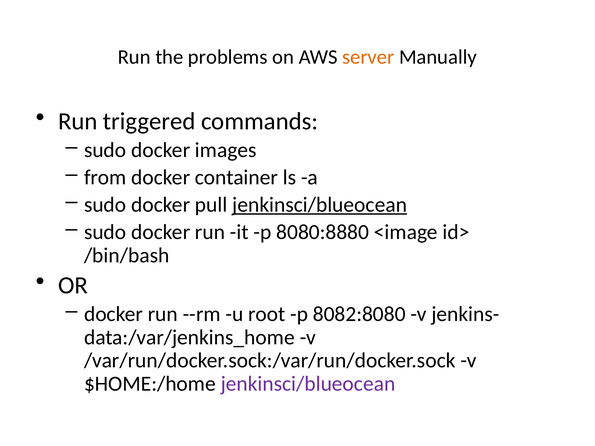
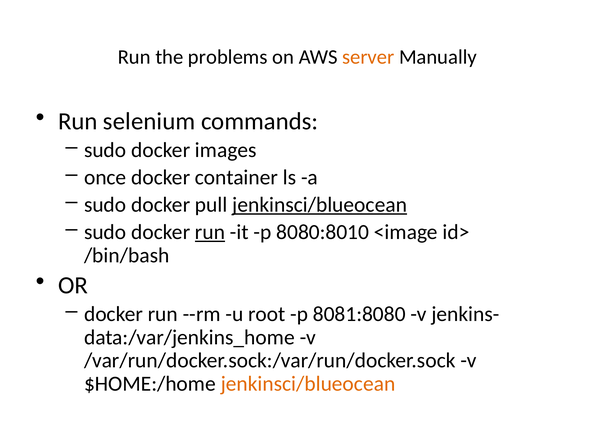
triggered: triggered -> selenium
from: from -> once
run at (210, 232) underline: none -> present
8080:8880: 8080:8880 -> 8080:8010
8082:8080: 8082:8080 -> 8081:8080
jenkinsci/blueocean at (308, 384) colour: purple -> orange
